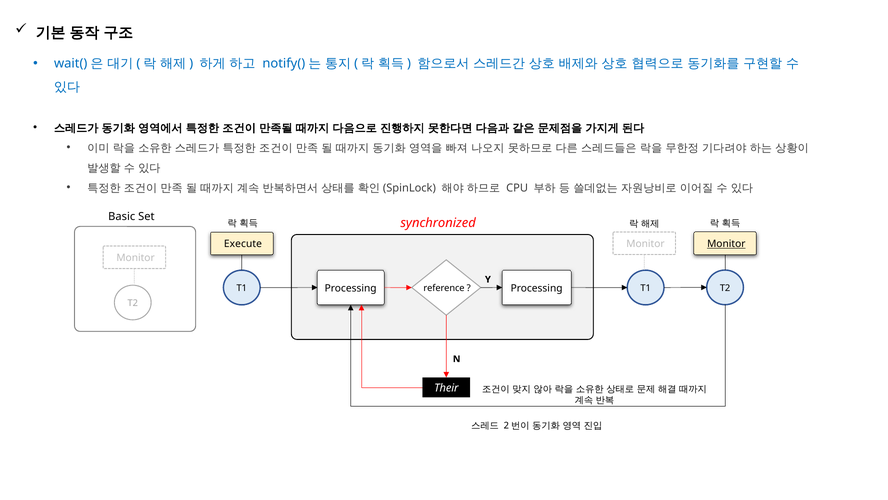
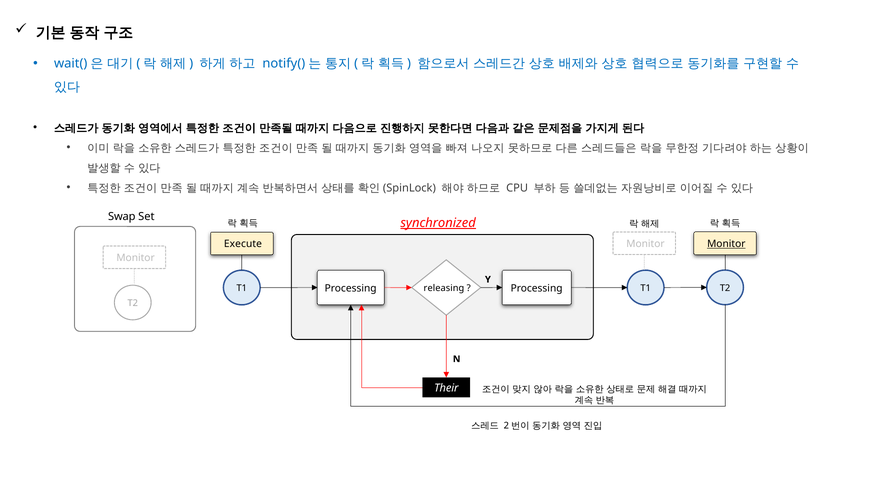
Basic: Basic -> Swap
synchronized underline: none -> present
reference: reference -> releasing
